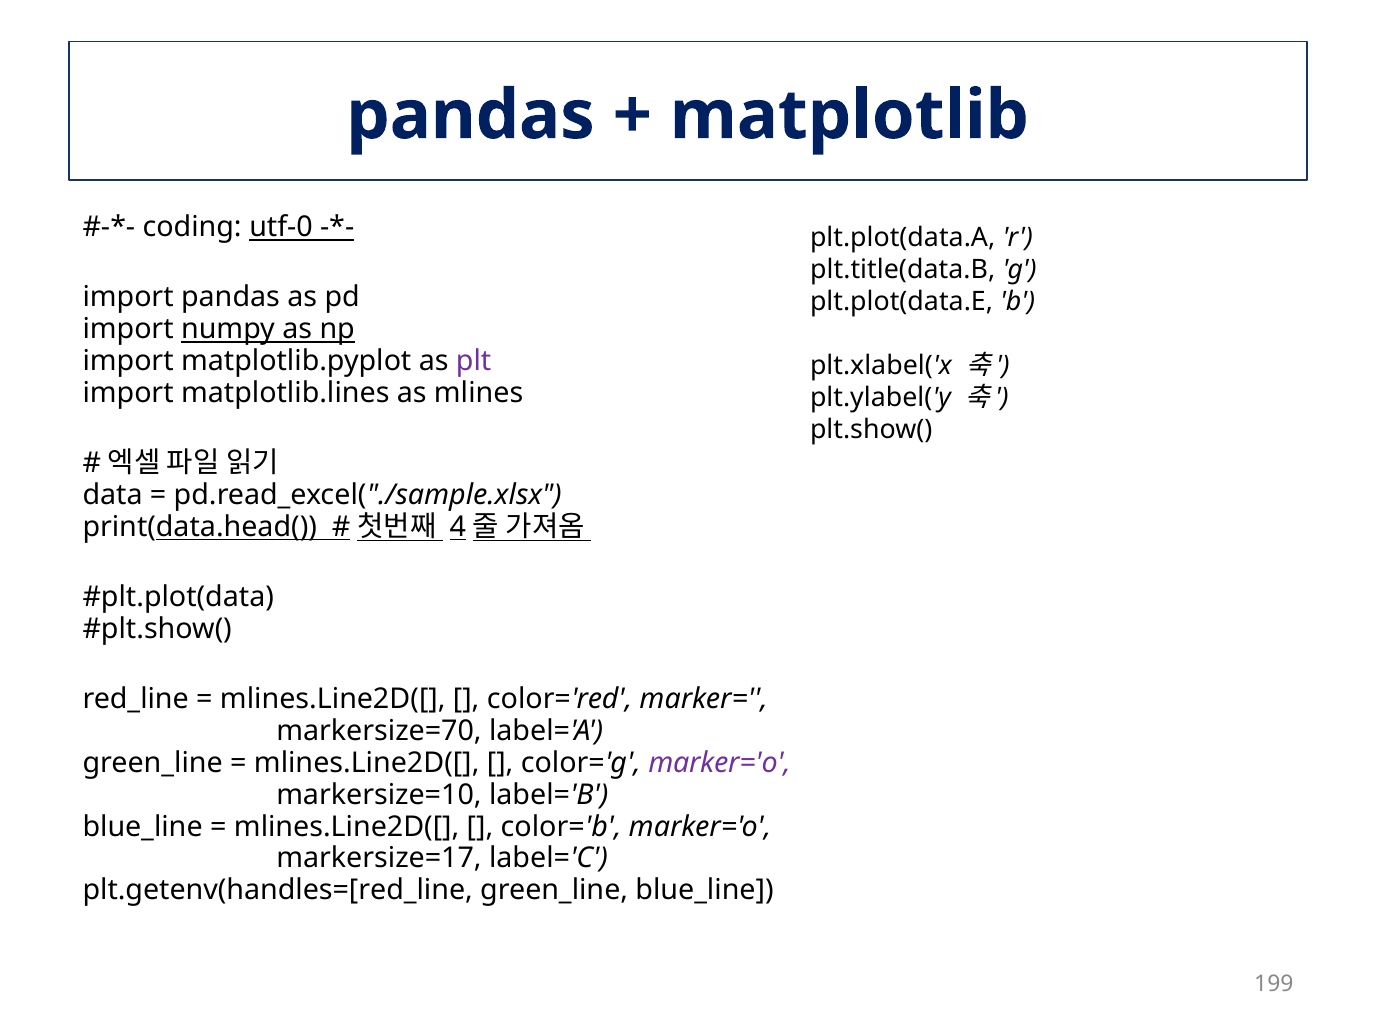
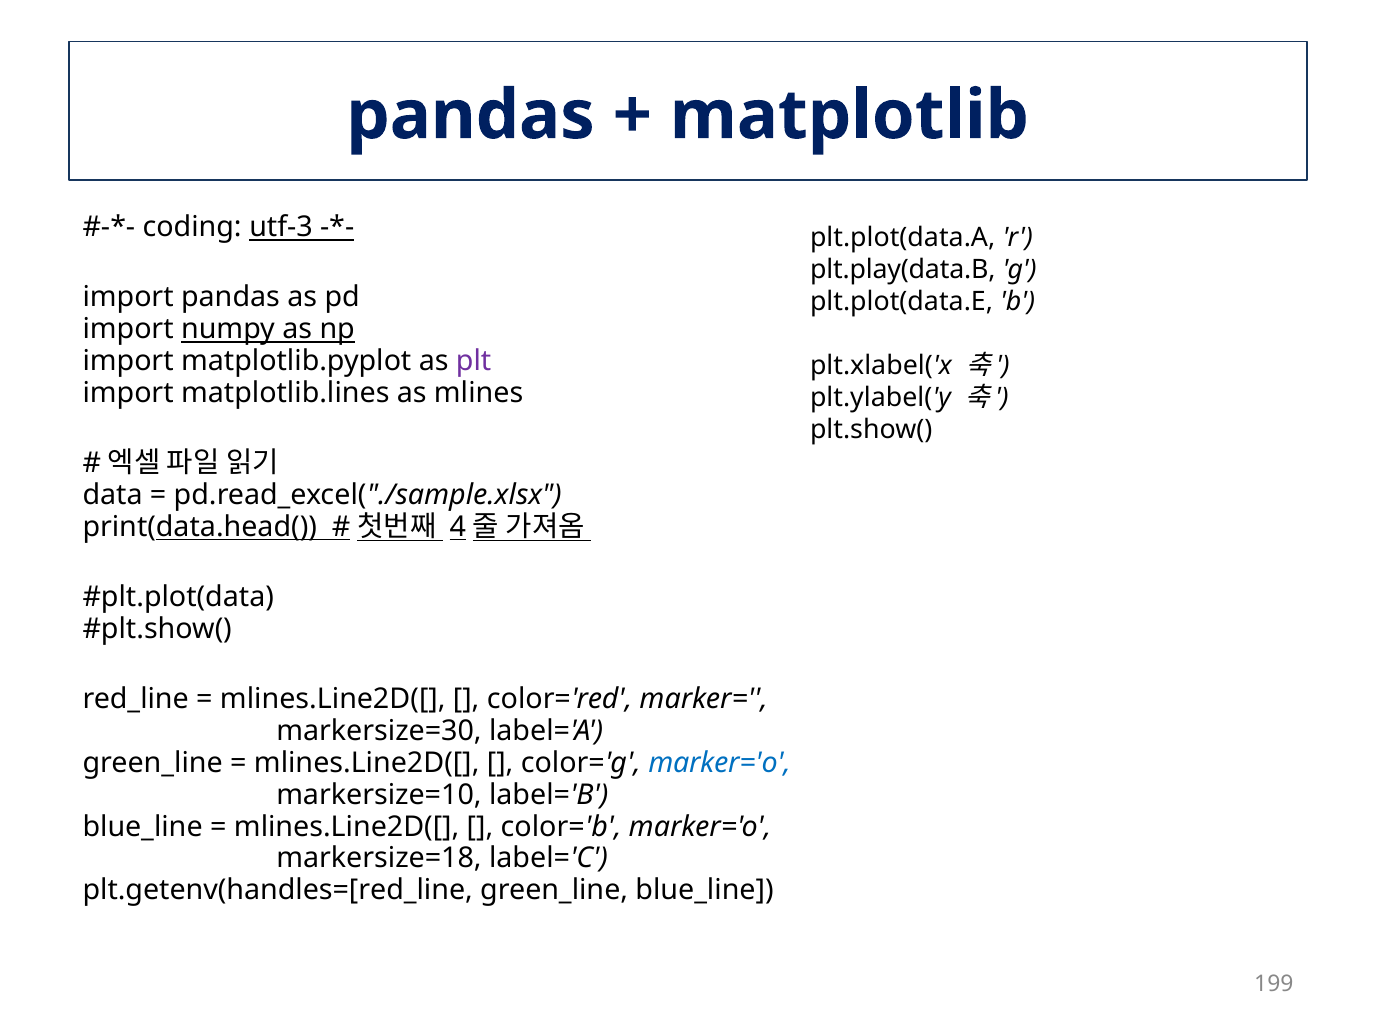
utf-0: utf-0 -> utf-3
plt.title(data.B: plt.title(data.B -> plt.play(data.B
markersize=70: markersize=70 -> markersize=30
marker='o at (720, 763) colour: purple -> blue
markersize=17: markersize=17 -> markersize=18
